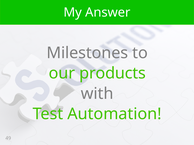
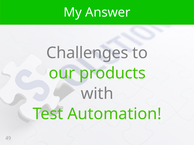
Milestones: Milestones -> Challenges
